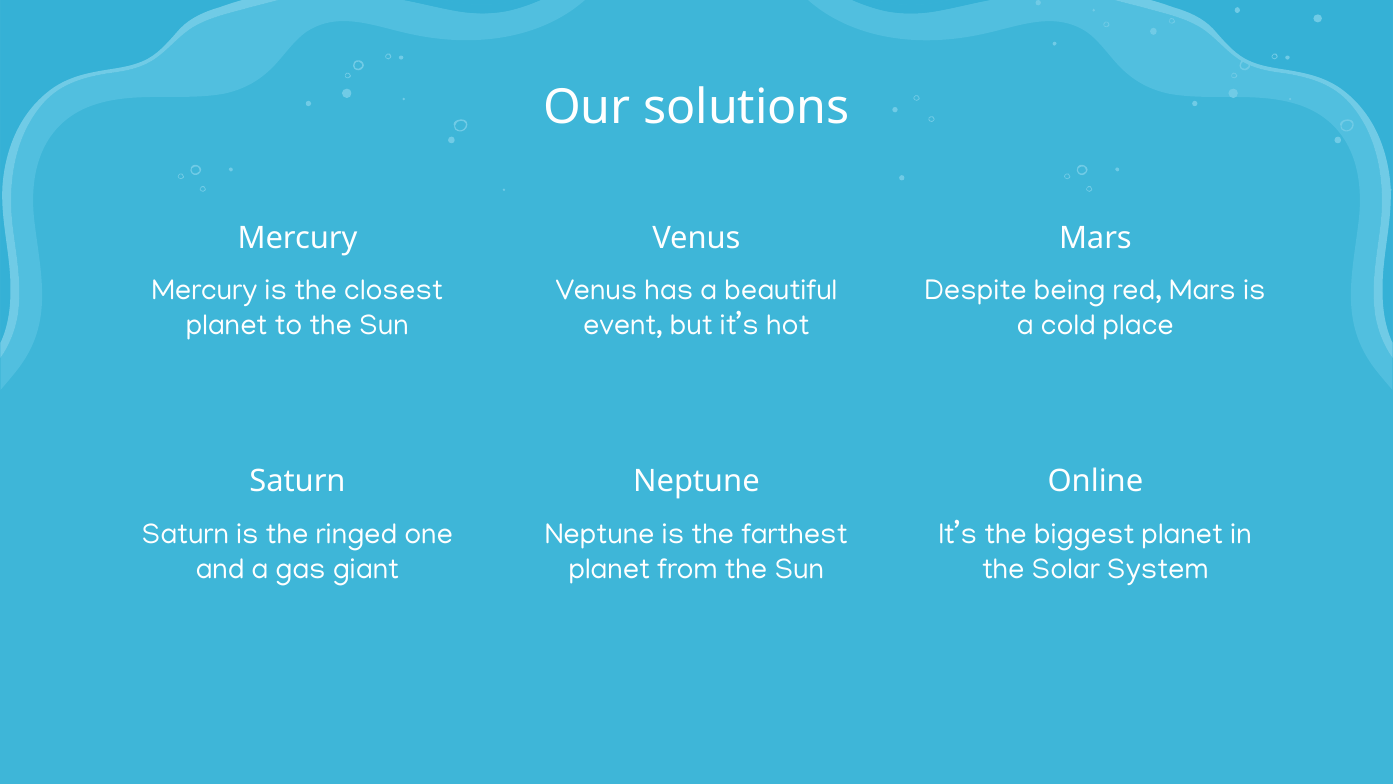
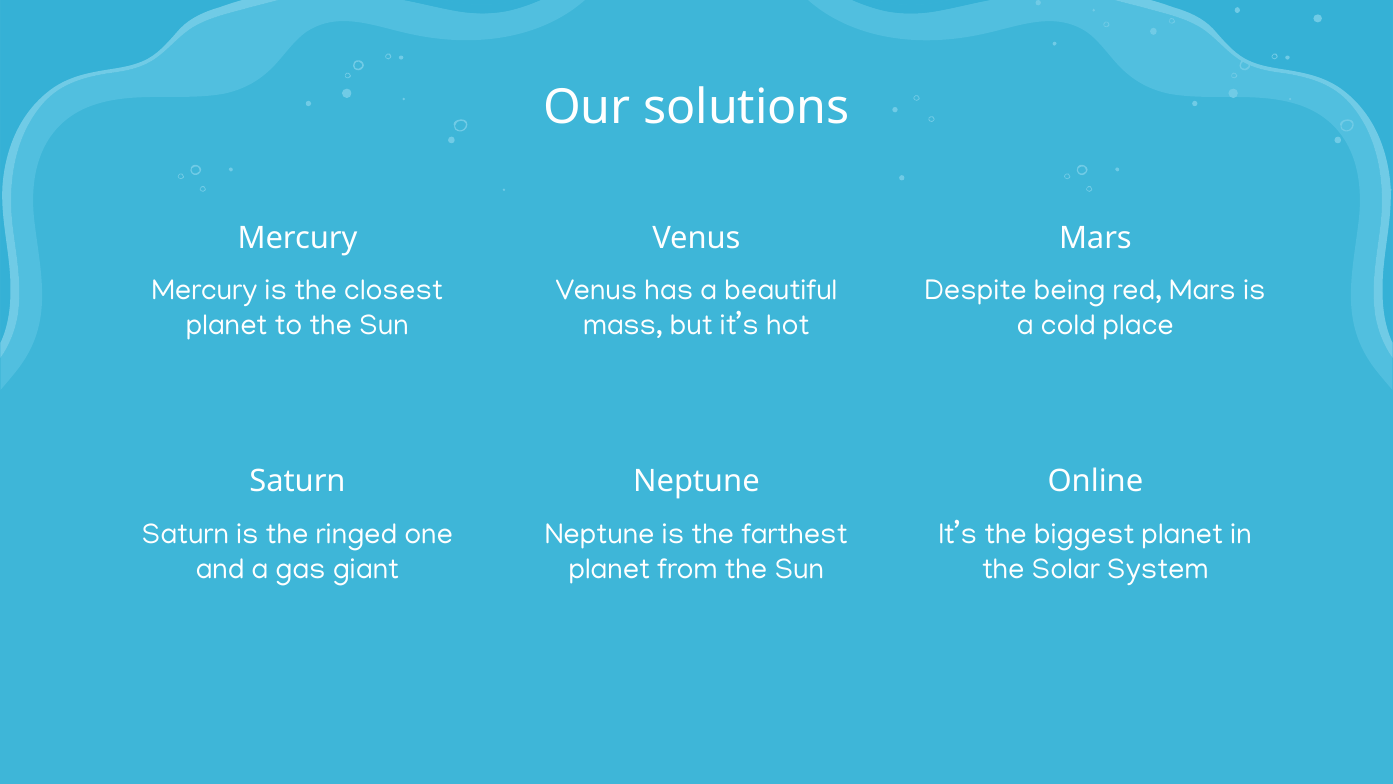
event: event -> mass
